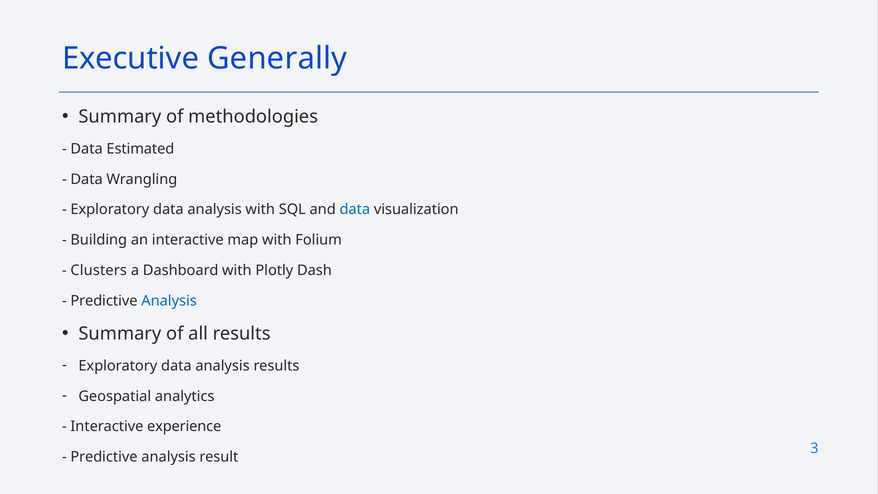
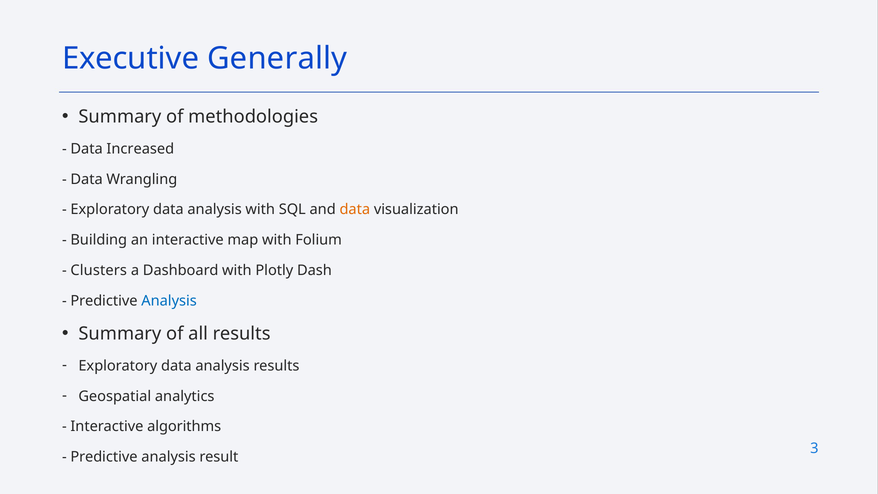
Estimated: Estimated -> Increased
data at (355, 210) colour: blue -> orange
experience: experience -> algorithms
